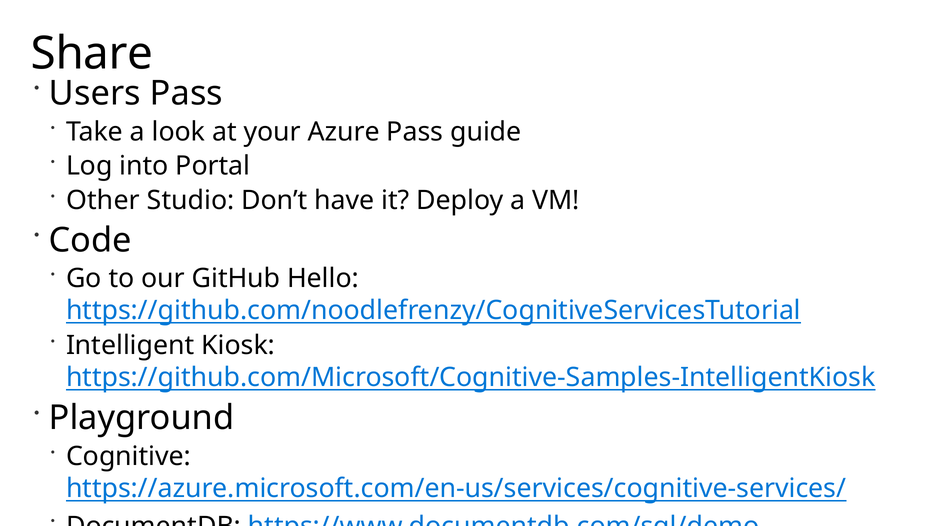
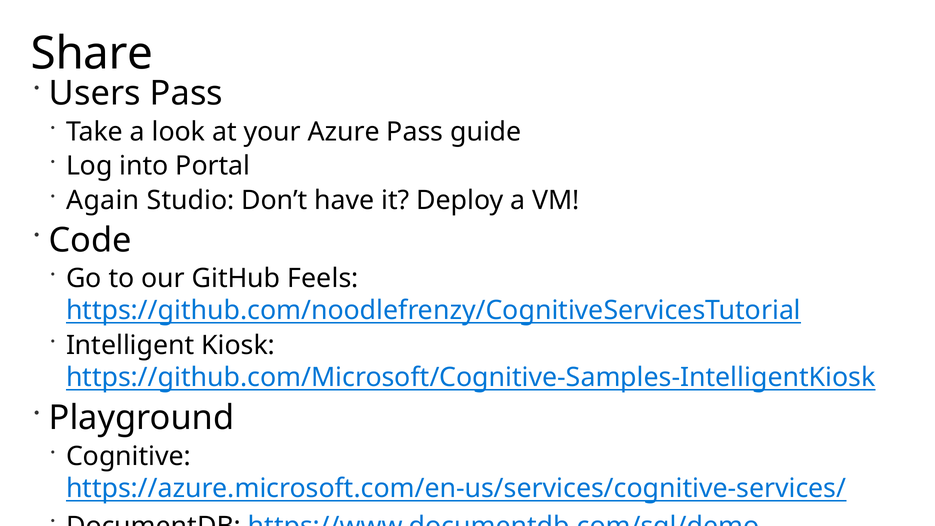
Other: Other -> Again
Hello: Hello -> Feels
